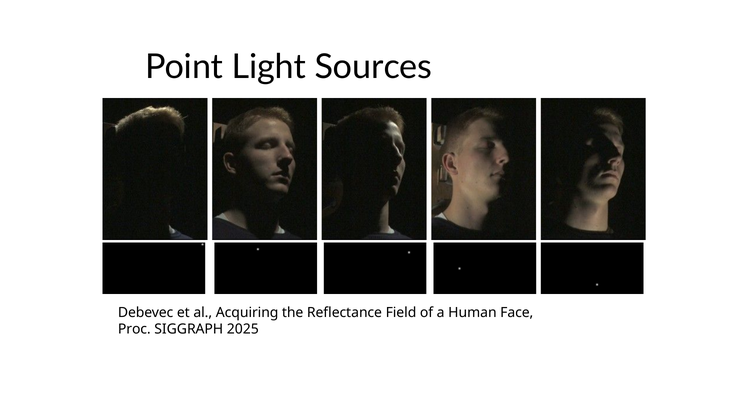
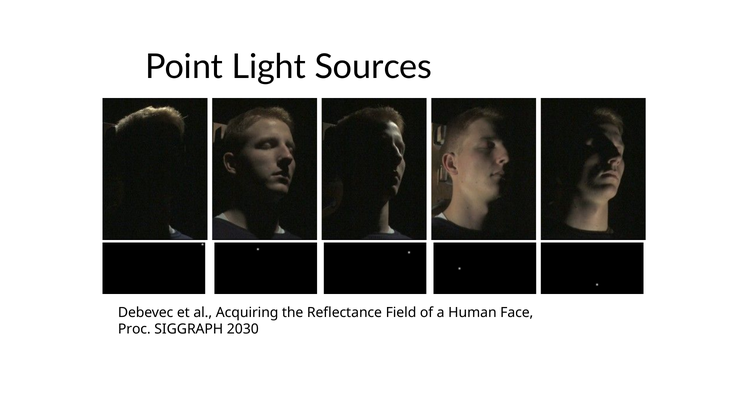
2025: 2025 -> 2030
